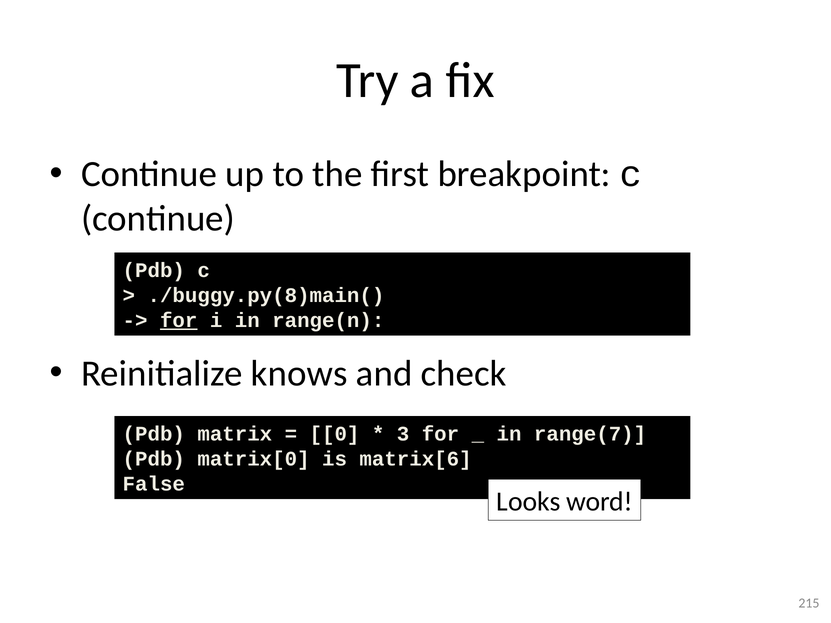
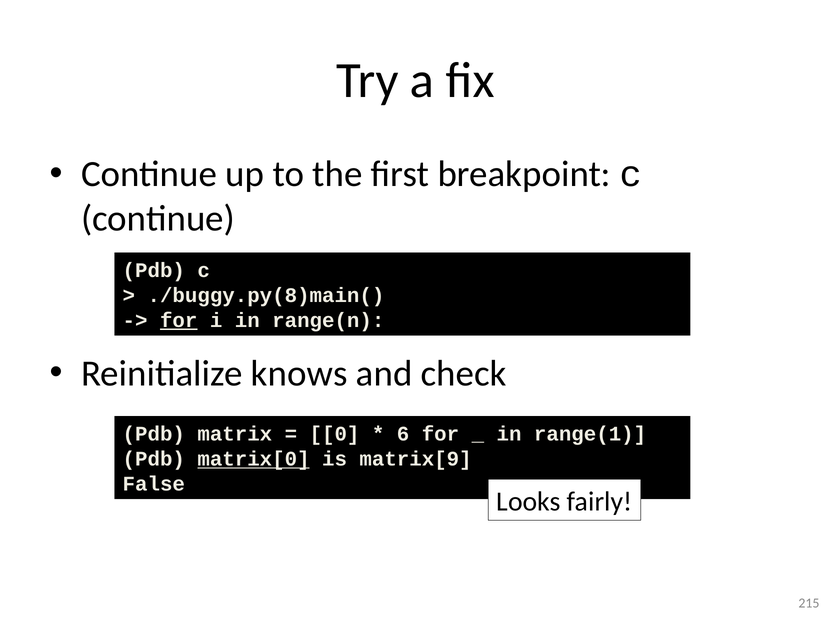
3: 3 -> 6
range(7: range(7 -> range(1
matrix[0 underline: none -> present
matrix[6: matrix[6 -> matrix[9
word: word -> fairly
